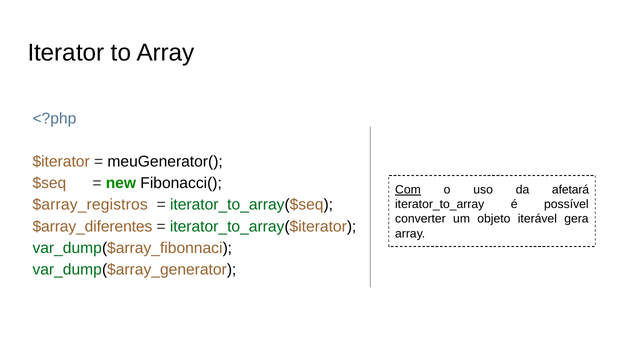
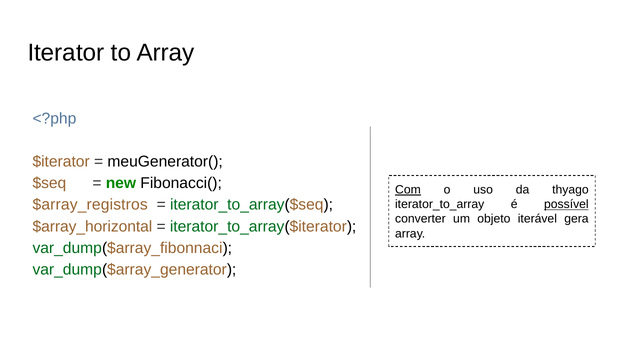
afetará: afetará -> thyago
possível underline: none -> present
$array_diferentes: $array_diferentes -> $array_horizontal
